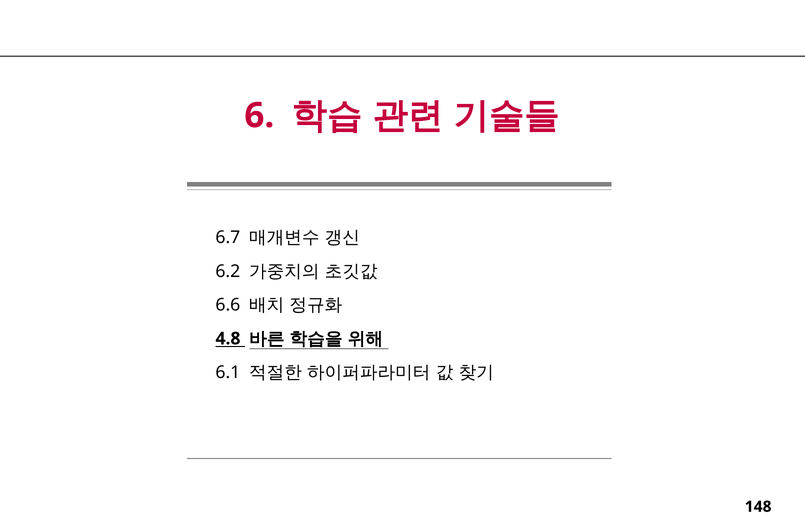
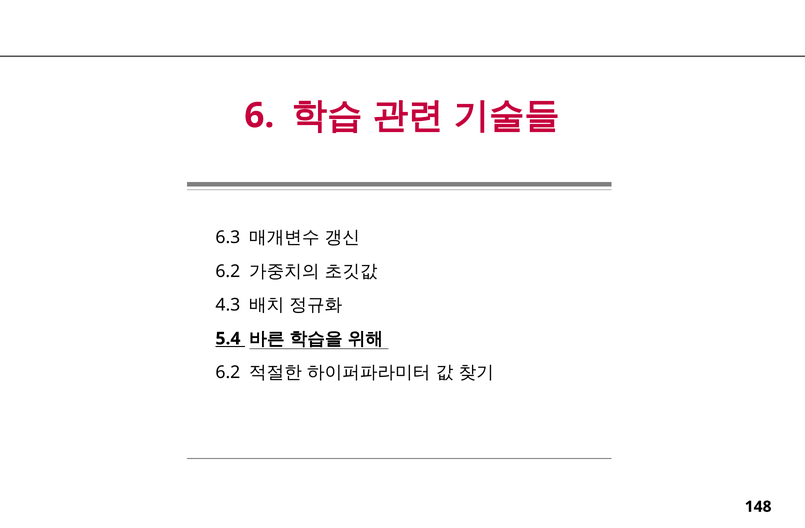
6.7: 6.7 -> 6.3
6.6: 6.6 -> 4.3
4.8: 4.8 -> 5.4
6.1 at (228, 373): 6.1 -> 6.2
